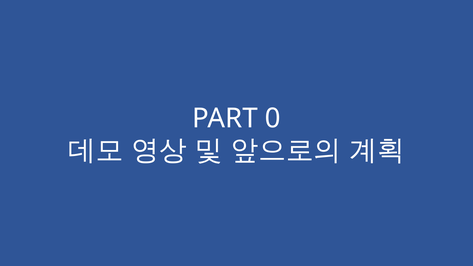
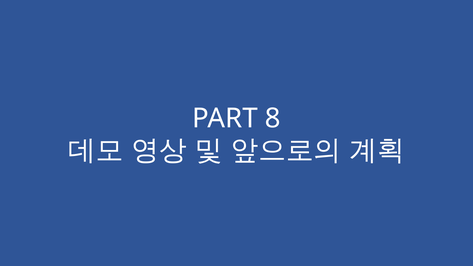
0: 0 -> 8
